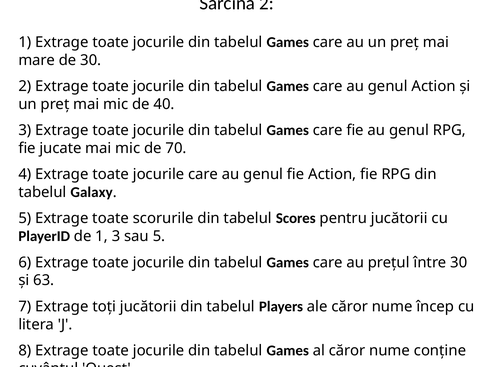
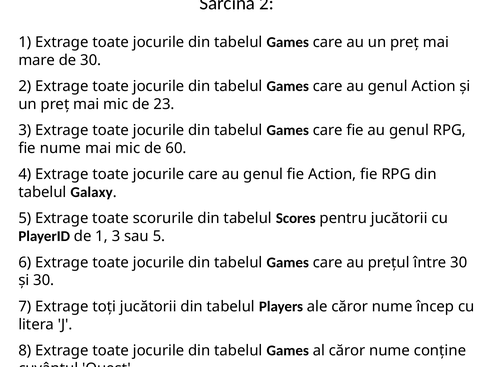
40: 40 -> 23
fie jucate: jucate -> nume
70: 70 -> 60
și 63: 63 -> 30
